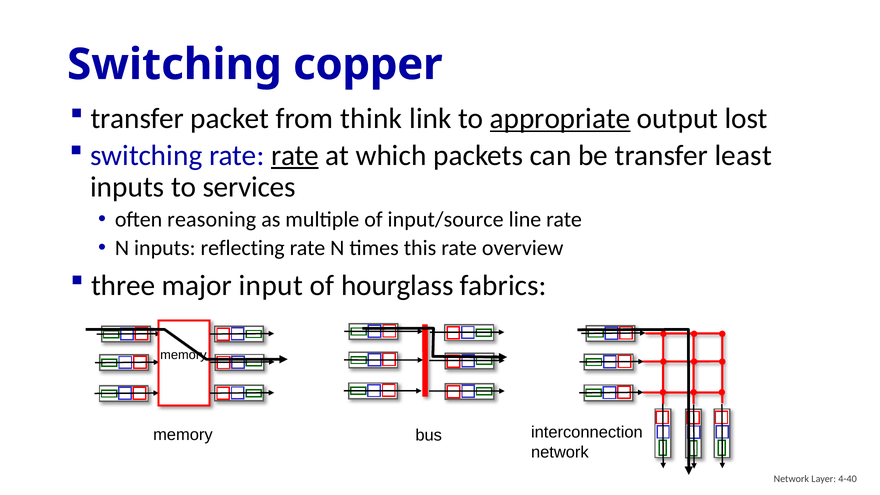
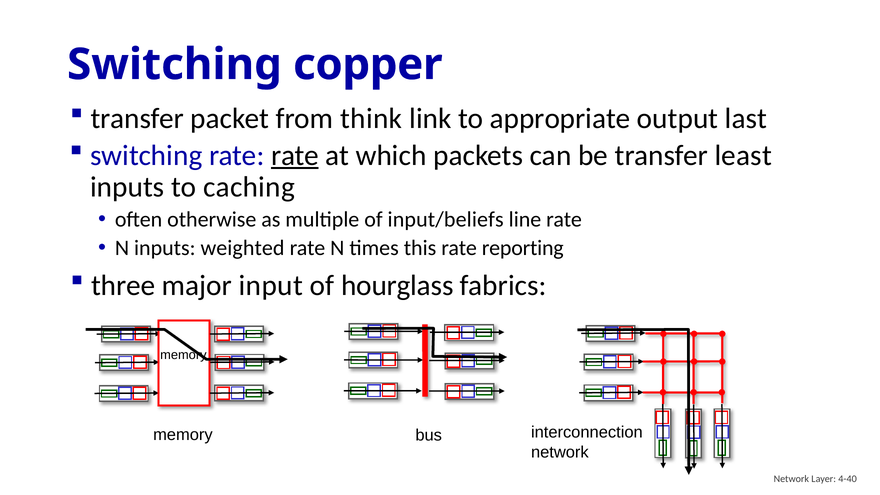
appropriate underline: present -> none
lost: lost -> last
services: services -> caching
reasoning: reasoning -> otherwise
input/source: input/source -> input/beliefs
reflecting: reflecting -> weighted
overview: overview -> reporting
